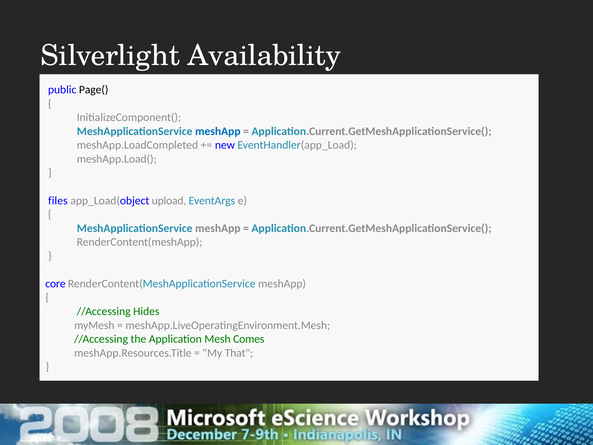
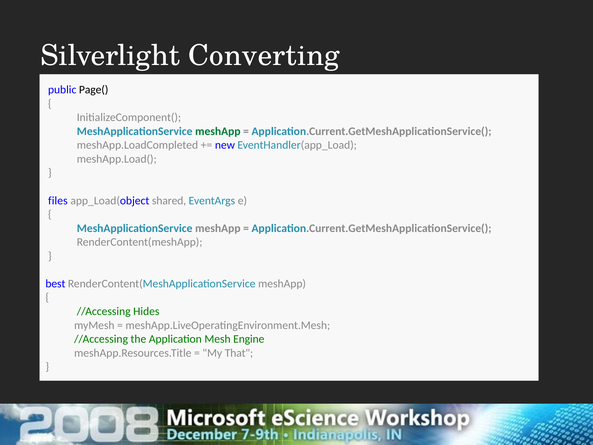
Availability: Availability -> Converting
meshApp at (218, 131) colour: blue -> green
upload: upload -> shared
core: core -> best
Comes: Comes -> Engine
